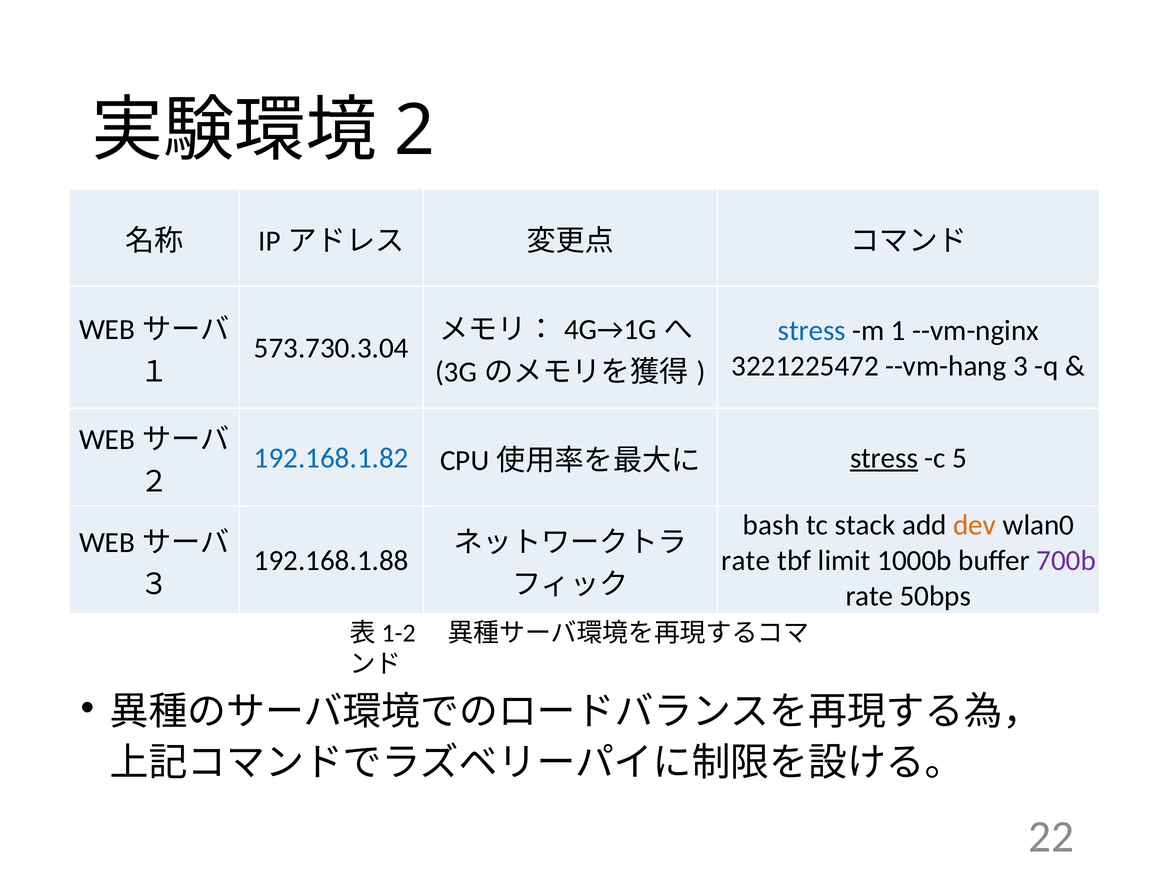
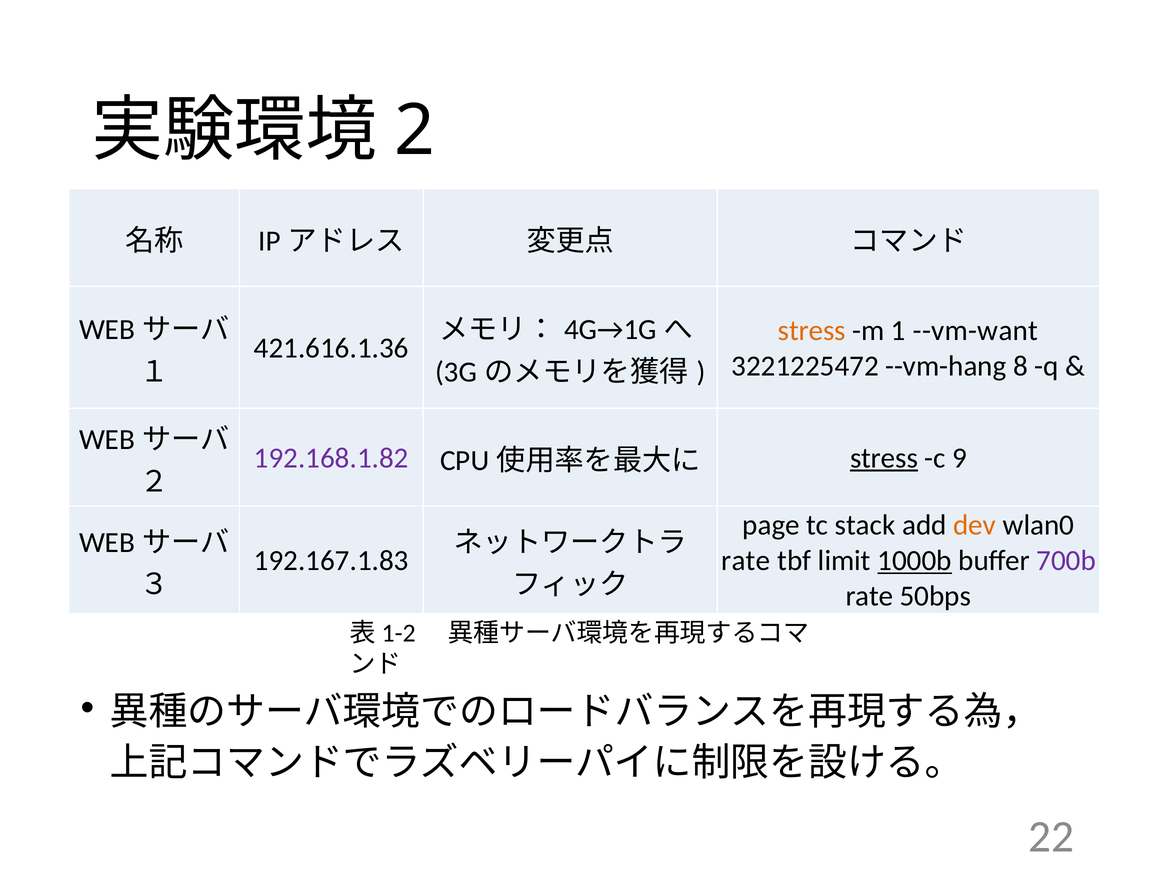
stress at (812, 330) colour: blue -> orange
--vm-nginx: --vm-nginx -> --vm-want
573.730.3.04: 573.730.3.04 -> 421.616.1.36
3: 3 -> 8
192.168.1.82 colour: blue -> purple
5: 5 -> 9
bash: bash -> page
192.168.1.88: 192.168.1.88 -> 192.167.1.83
1000b underline: none -> present
